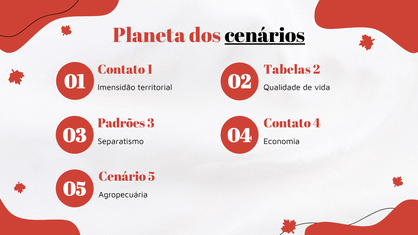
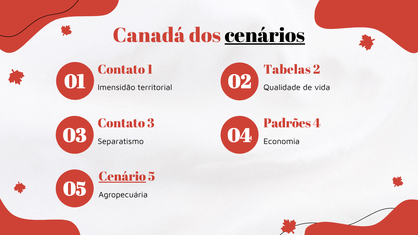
Planeta: Planeta -> Canadá
Contato at (287, 123): Contato -> Padrões
Padrões at (121, 123): Padrões -> Contato
Cenário underline: none -> present
